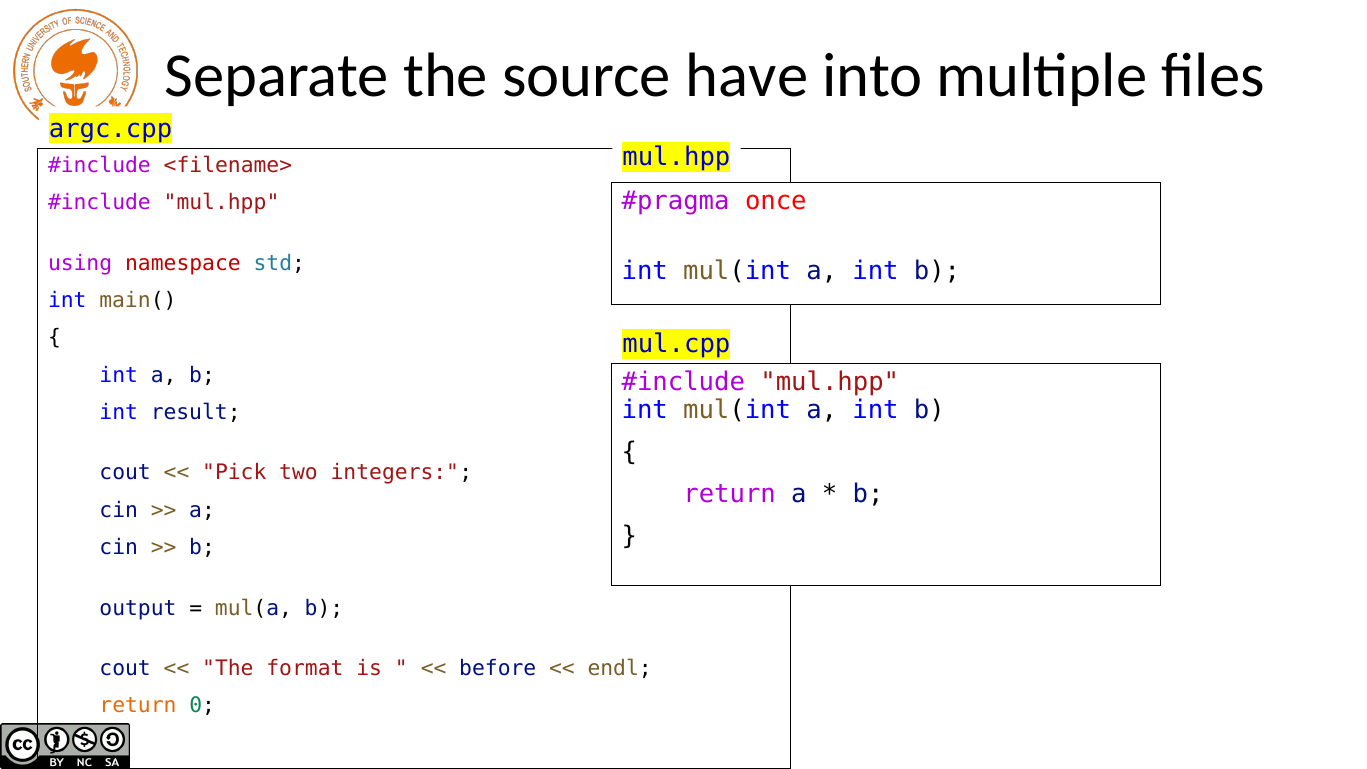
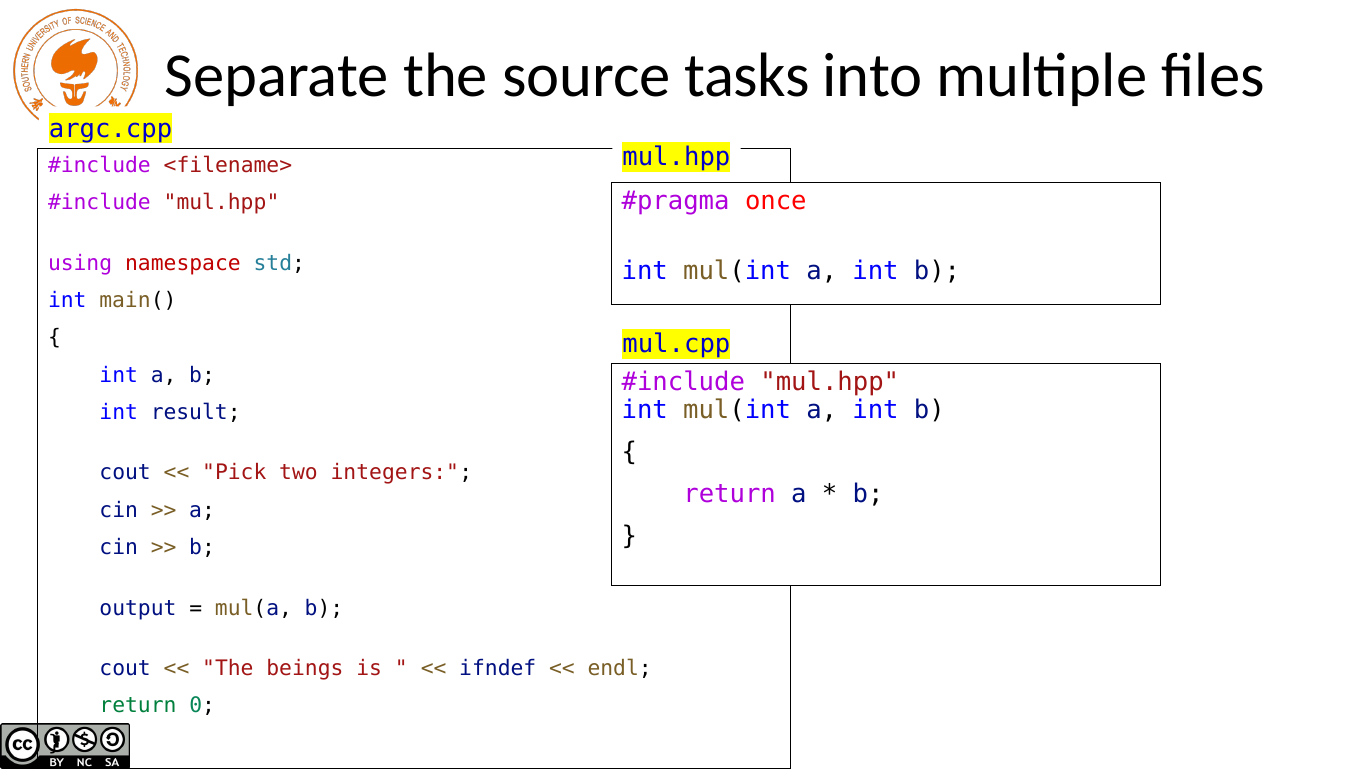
have: have -> tasks
format: format -> beings
before: before -> ifndef
return at (138, 706) colour: orange -> green
